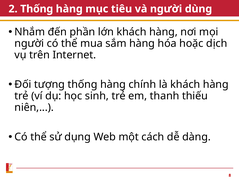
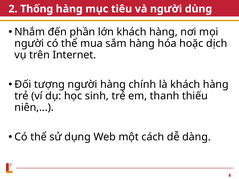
tượng thống: thống -> người
